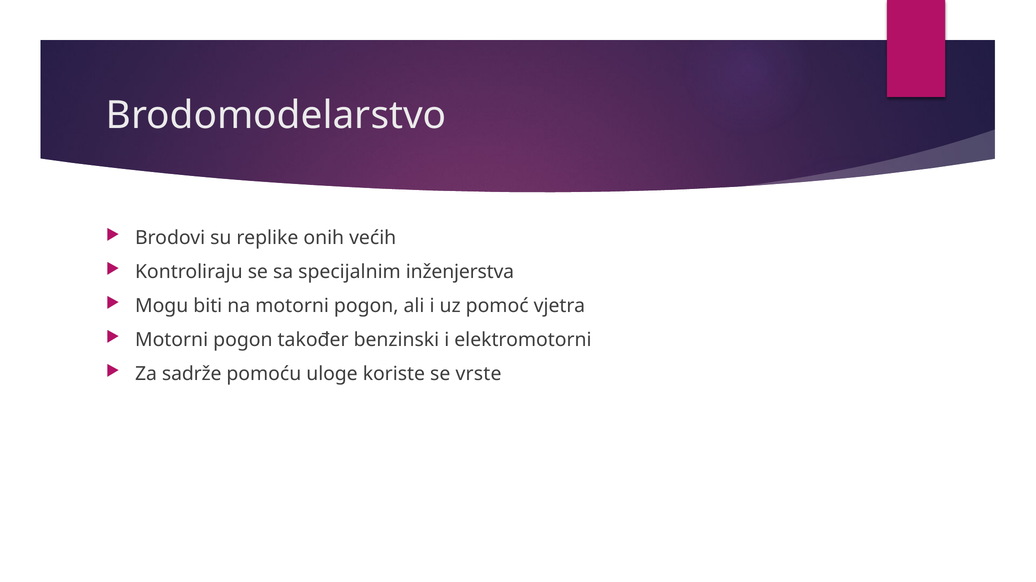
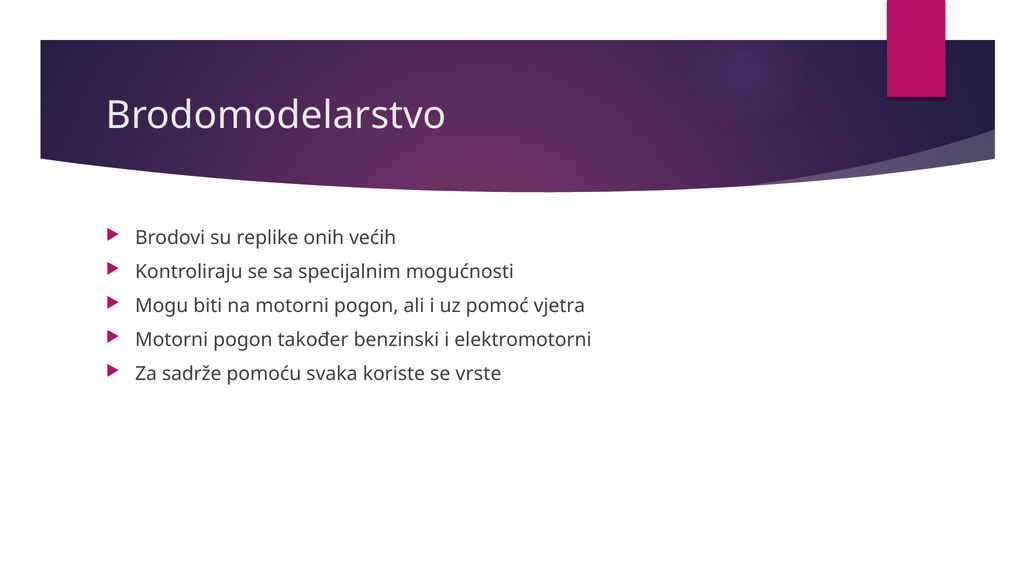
inženjerstva: inženjerstva -> mogućnosti
uloge: uloge -> svaka
